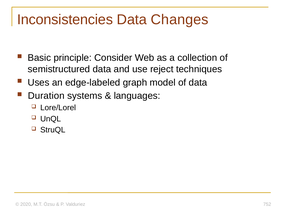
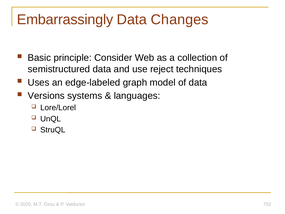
Inconsistencies: Inconsistencies -> Embarrassingly
Duration: Duration -> Versions
